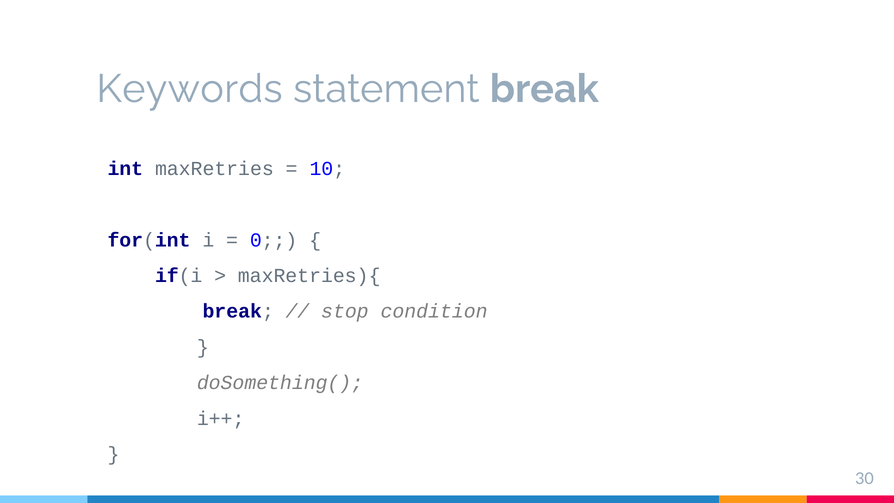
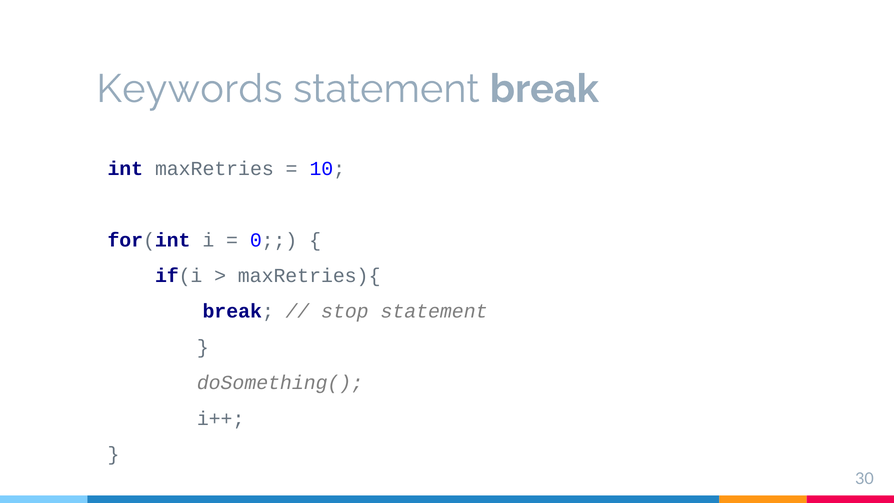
stop condition: condition -> statement
